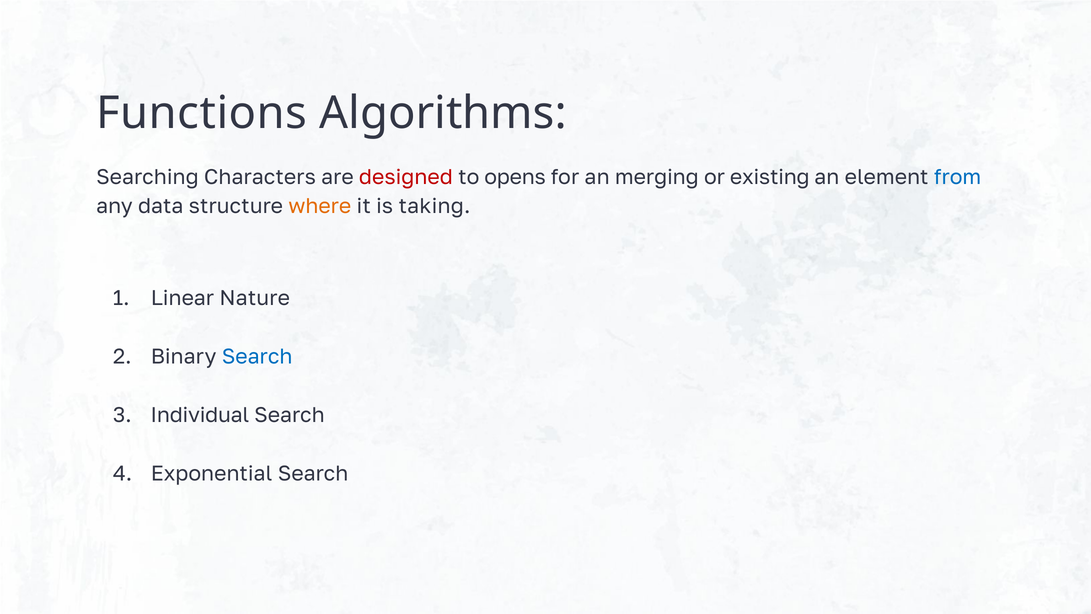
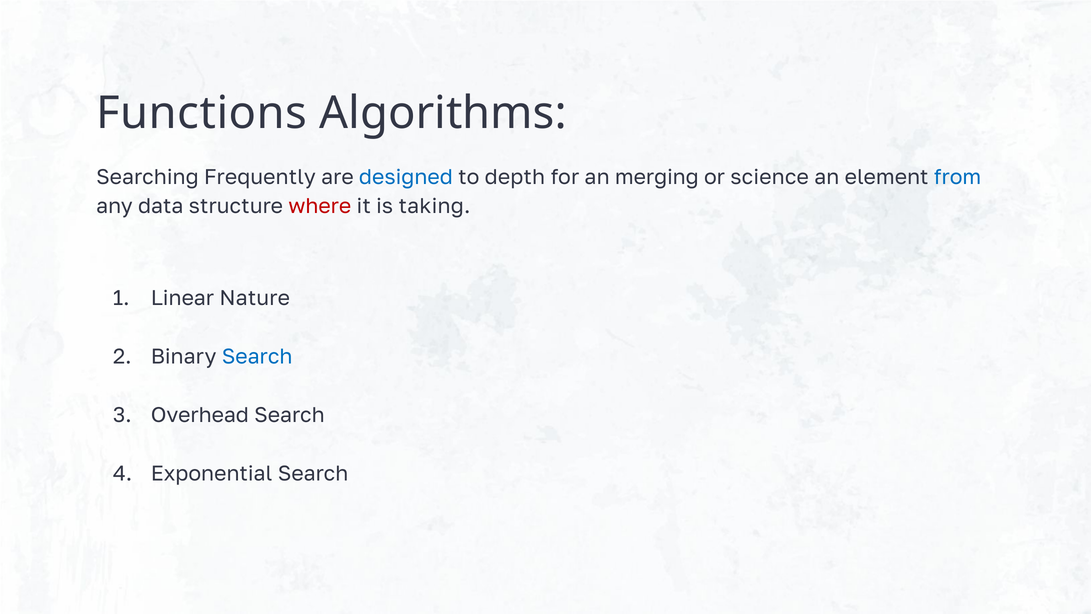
Characters: Characters -> Frequently
designed colour: red -> blue
opens: opens -> depth
existing: existing -> science
where colour: orange -> red
Individual: Individual -> Overhead
